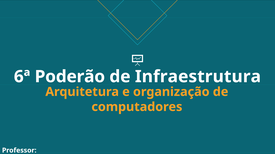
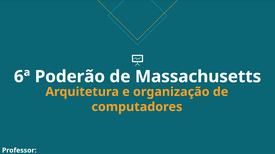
Infraestrutura: Infraestrutura -> Massachusetts
